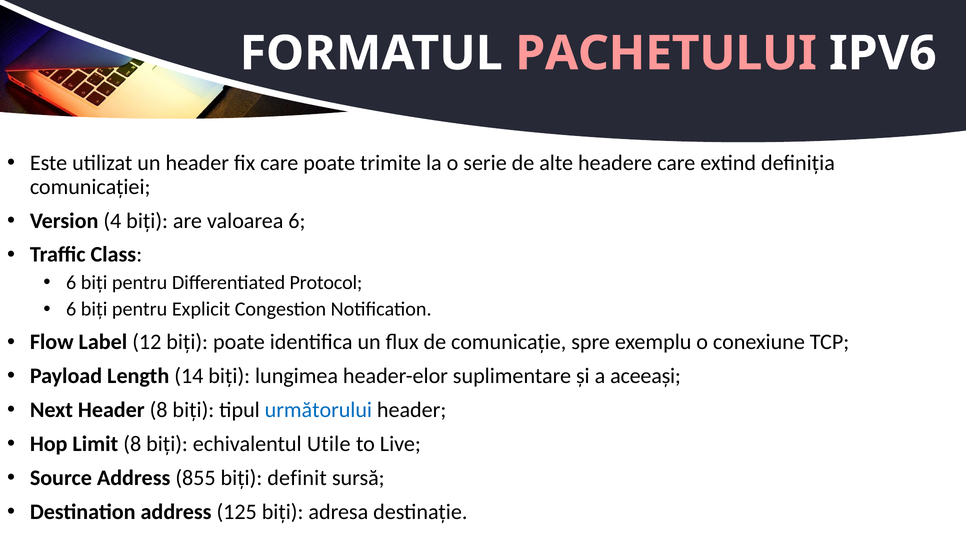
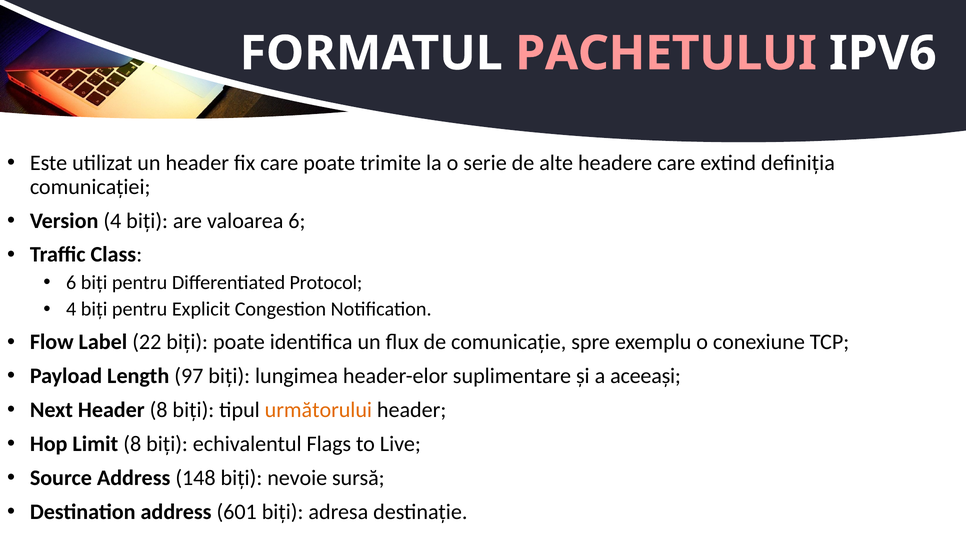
6 at (71, 309): 6 -> 4
12: 12 -> 22
14: 14 -> 97
următorului colour: blue -> orange
Utile: Utile -> Flags
855: 855 -> 148
definit: definit -> nevoie
125: 125 -> 601
